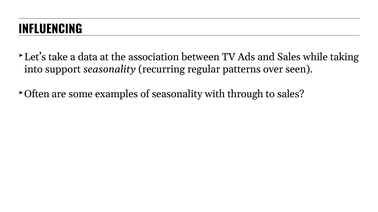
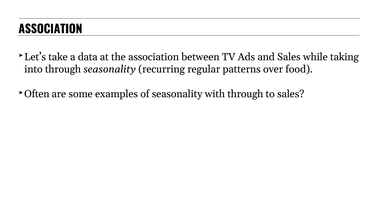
INFLUENCING at (50, 29): INFLUENCING -> ASSOCIATION
into support: support -> through
seen: seen -> food
